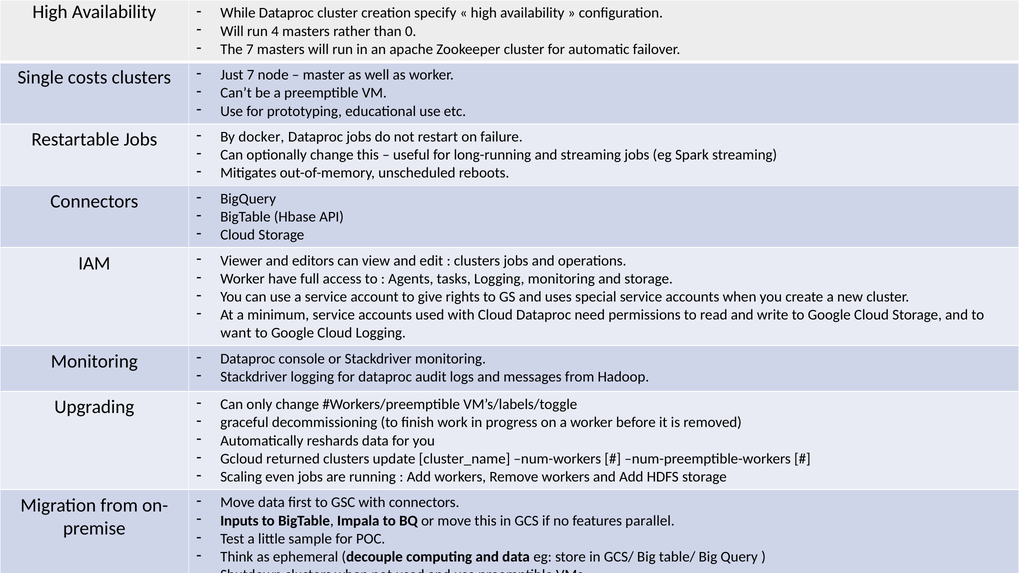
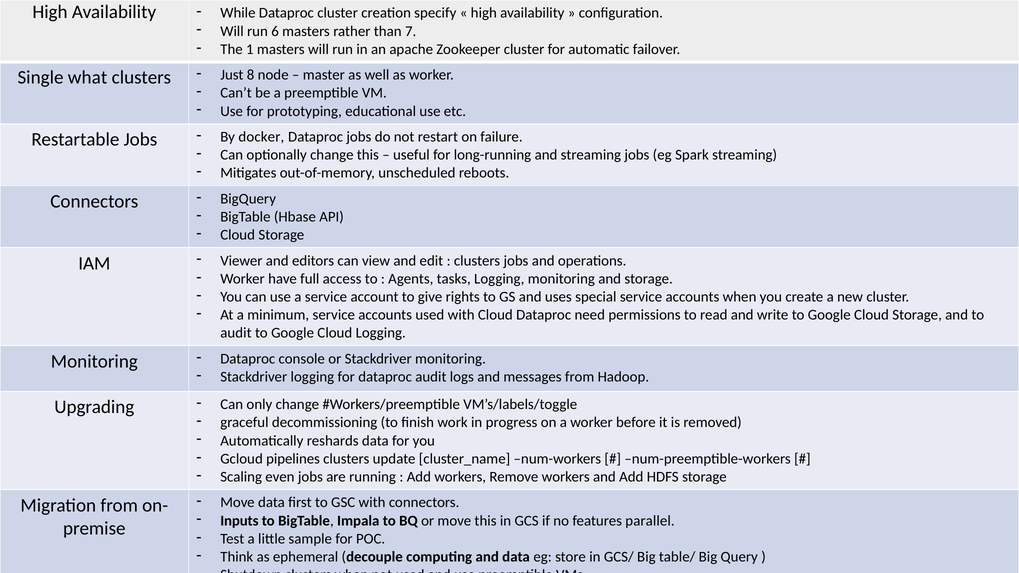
4: 4 -> 6
0: 0 -> 7
The 7: 7 -> 1
costs: costs -> what
Just 7: 7 -> 8
want at (236, 333): want -> audit
returned: returned -> pipelines
